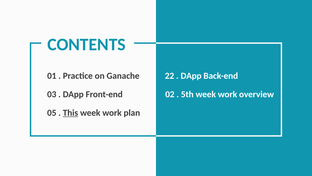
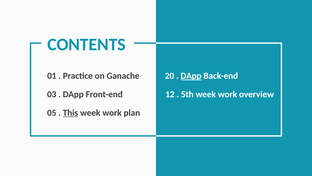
22: 22 -> 20
DApp at (191, 76) underline: none -> present
02: 02 -> 12
